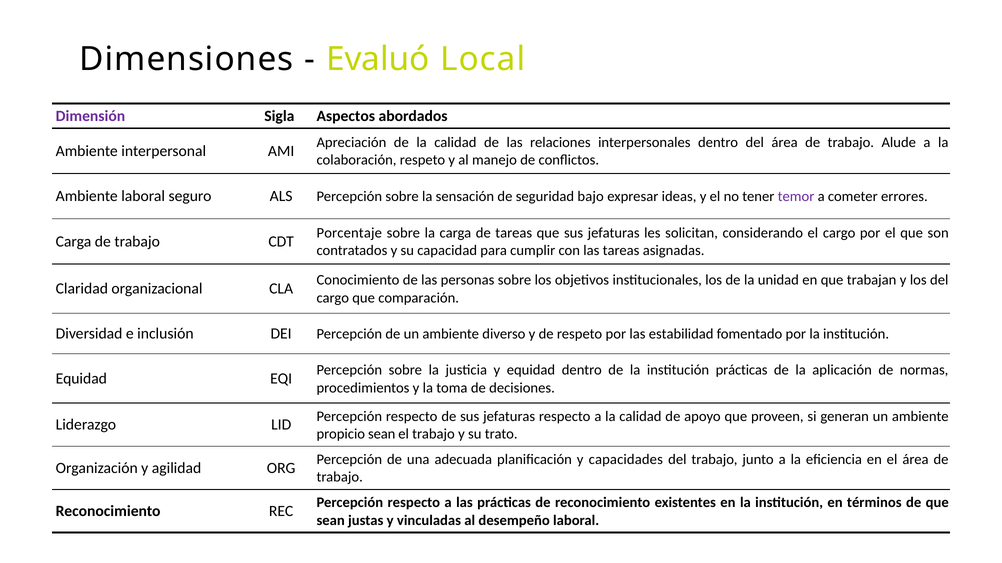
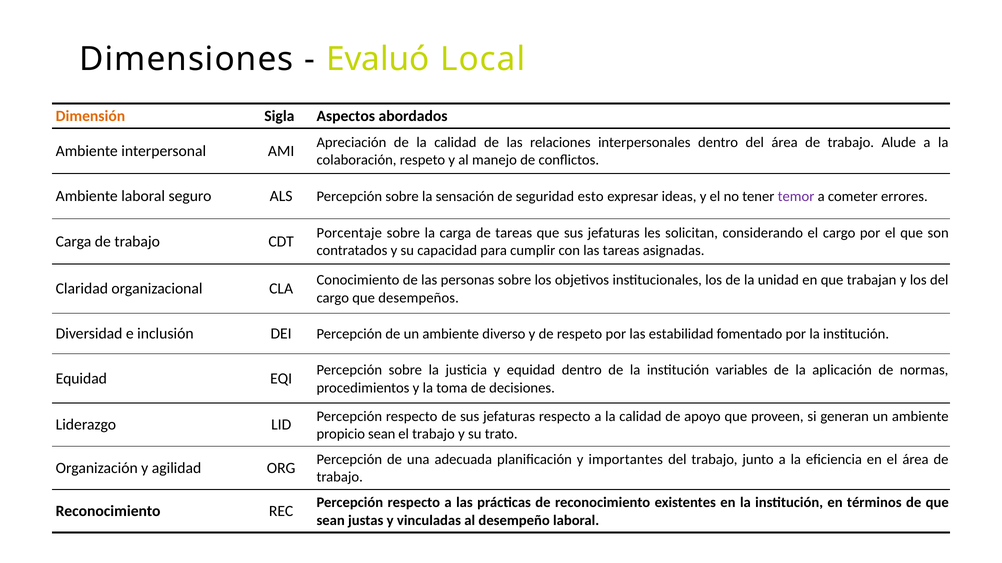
Dimensión colour: purple -> orange
bajo: bajo -> esto
comparación: comparación -> desempeños
institución prácticas: prácticas -> variables
capacidades: capacidades -> importantes
